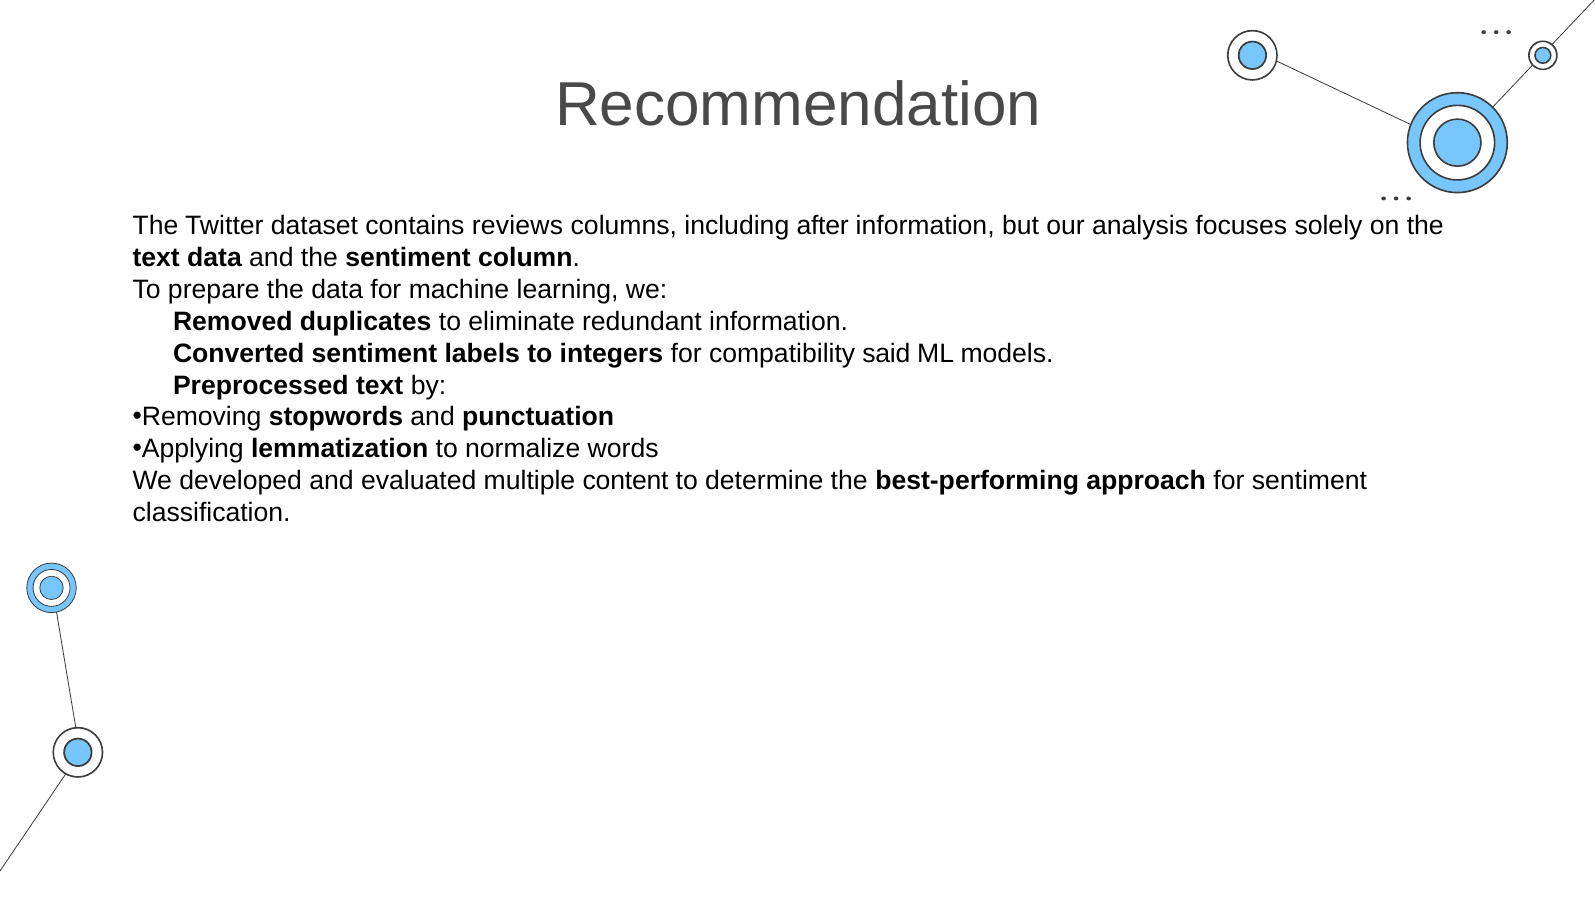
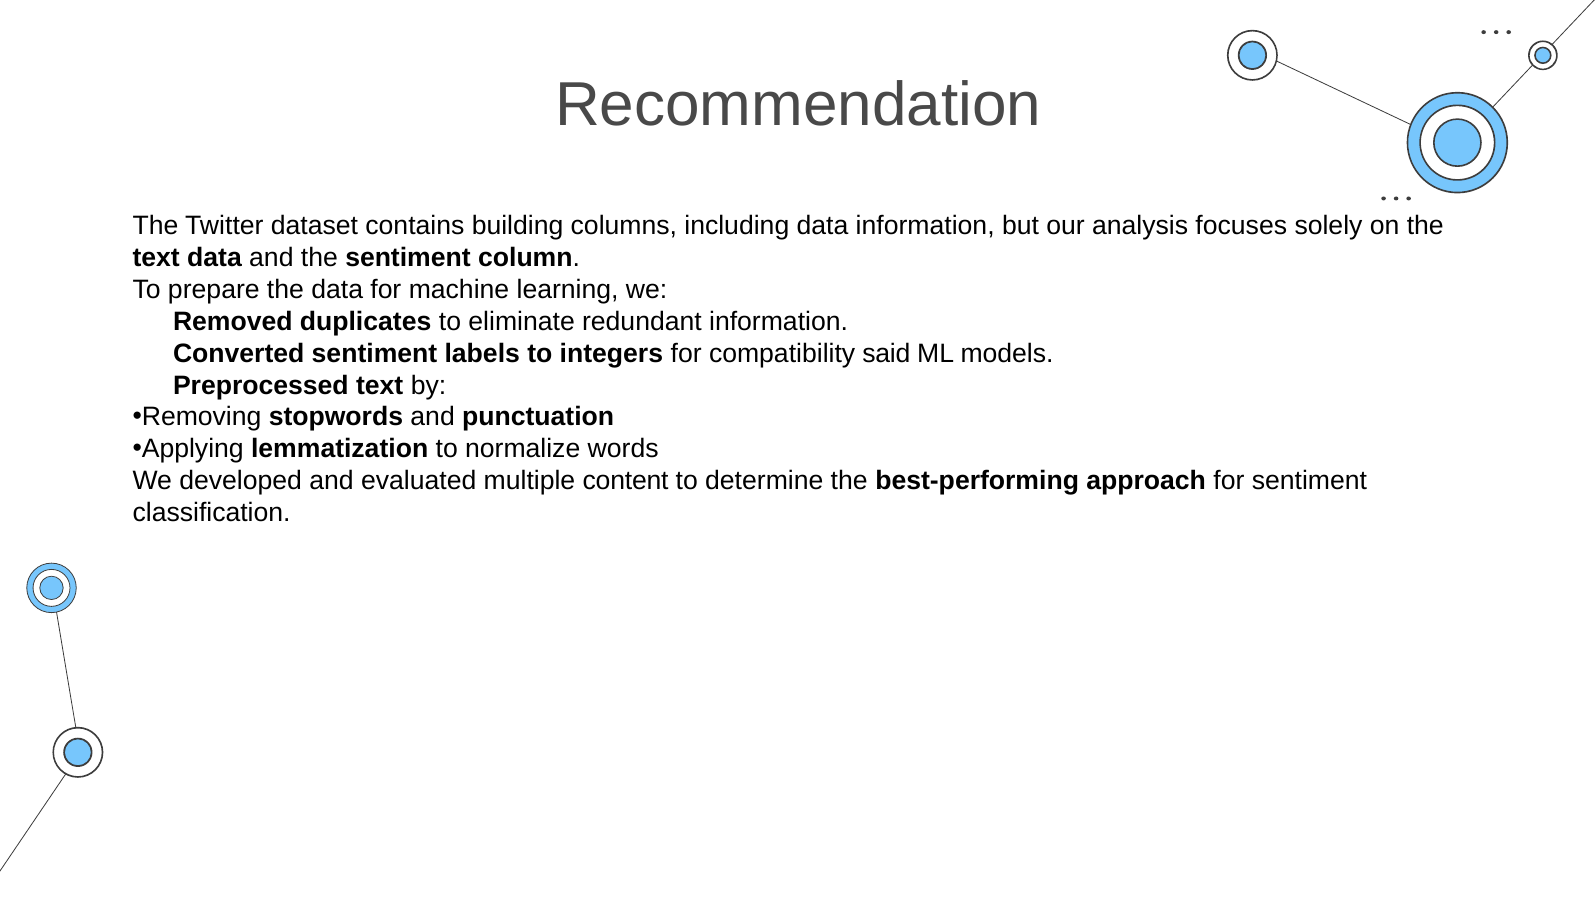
reviews: reviews -> building
including after: after -> data
